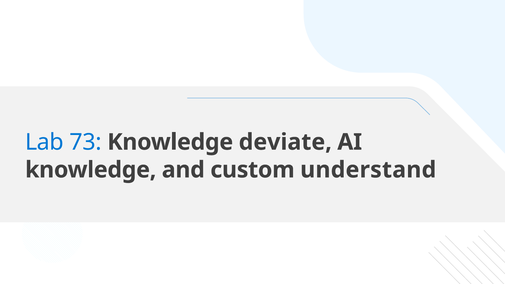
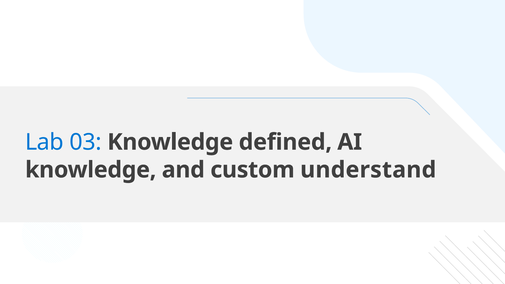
73: 73 -> 03
deviate: deviate -> defined
